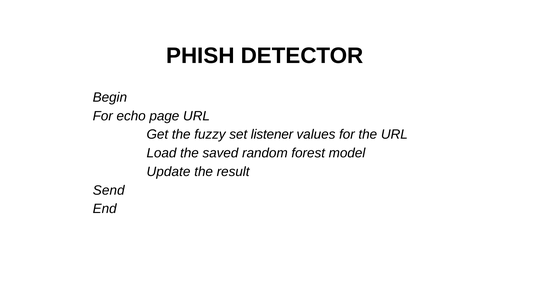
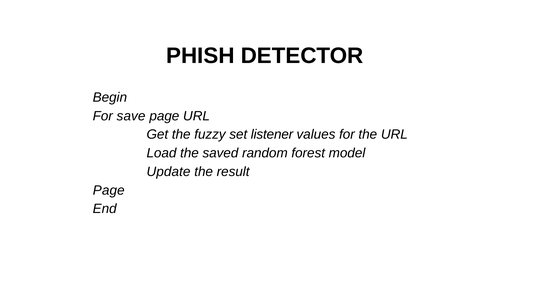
echo: echo -> save
Send at (109, 190): Send -> Page
